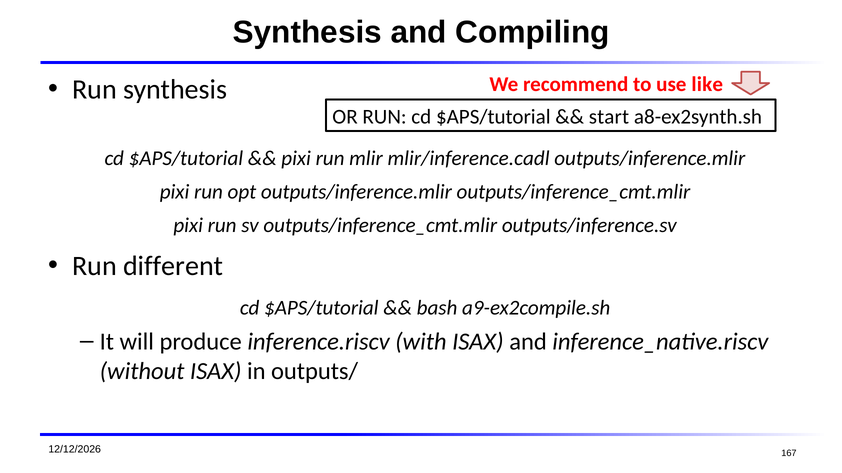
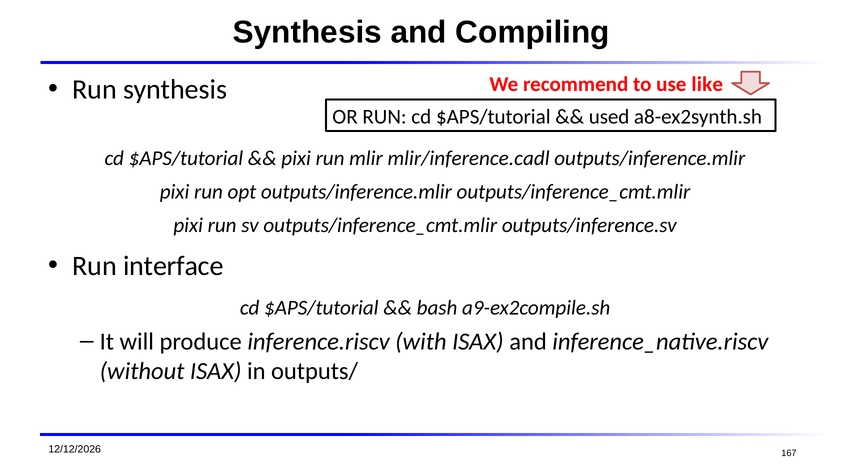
start: start -> used
different: different -> interface
